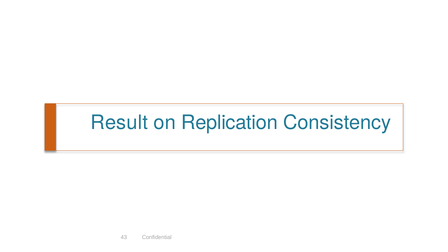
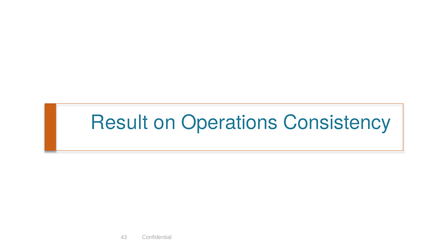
Replication: Replication -> Operations
